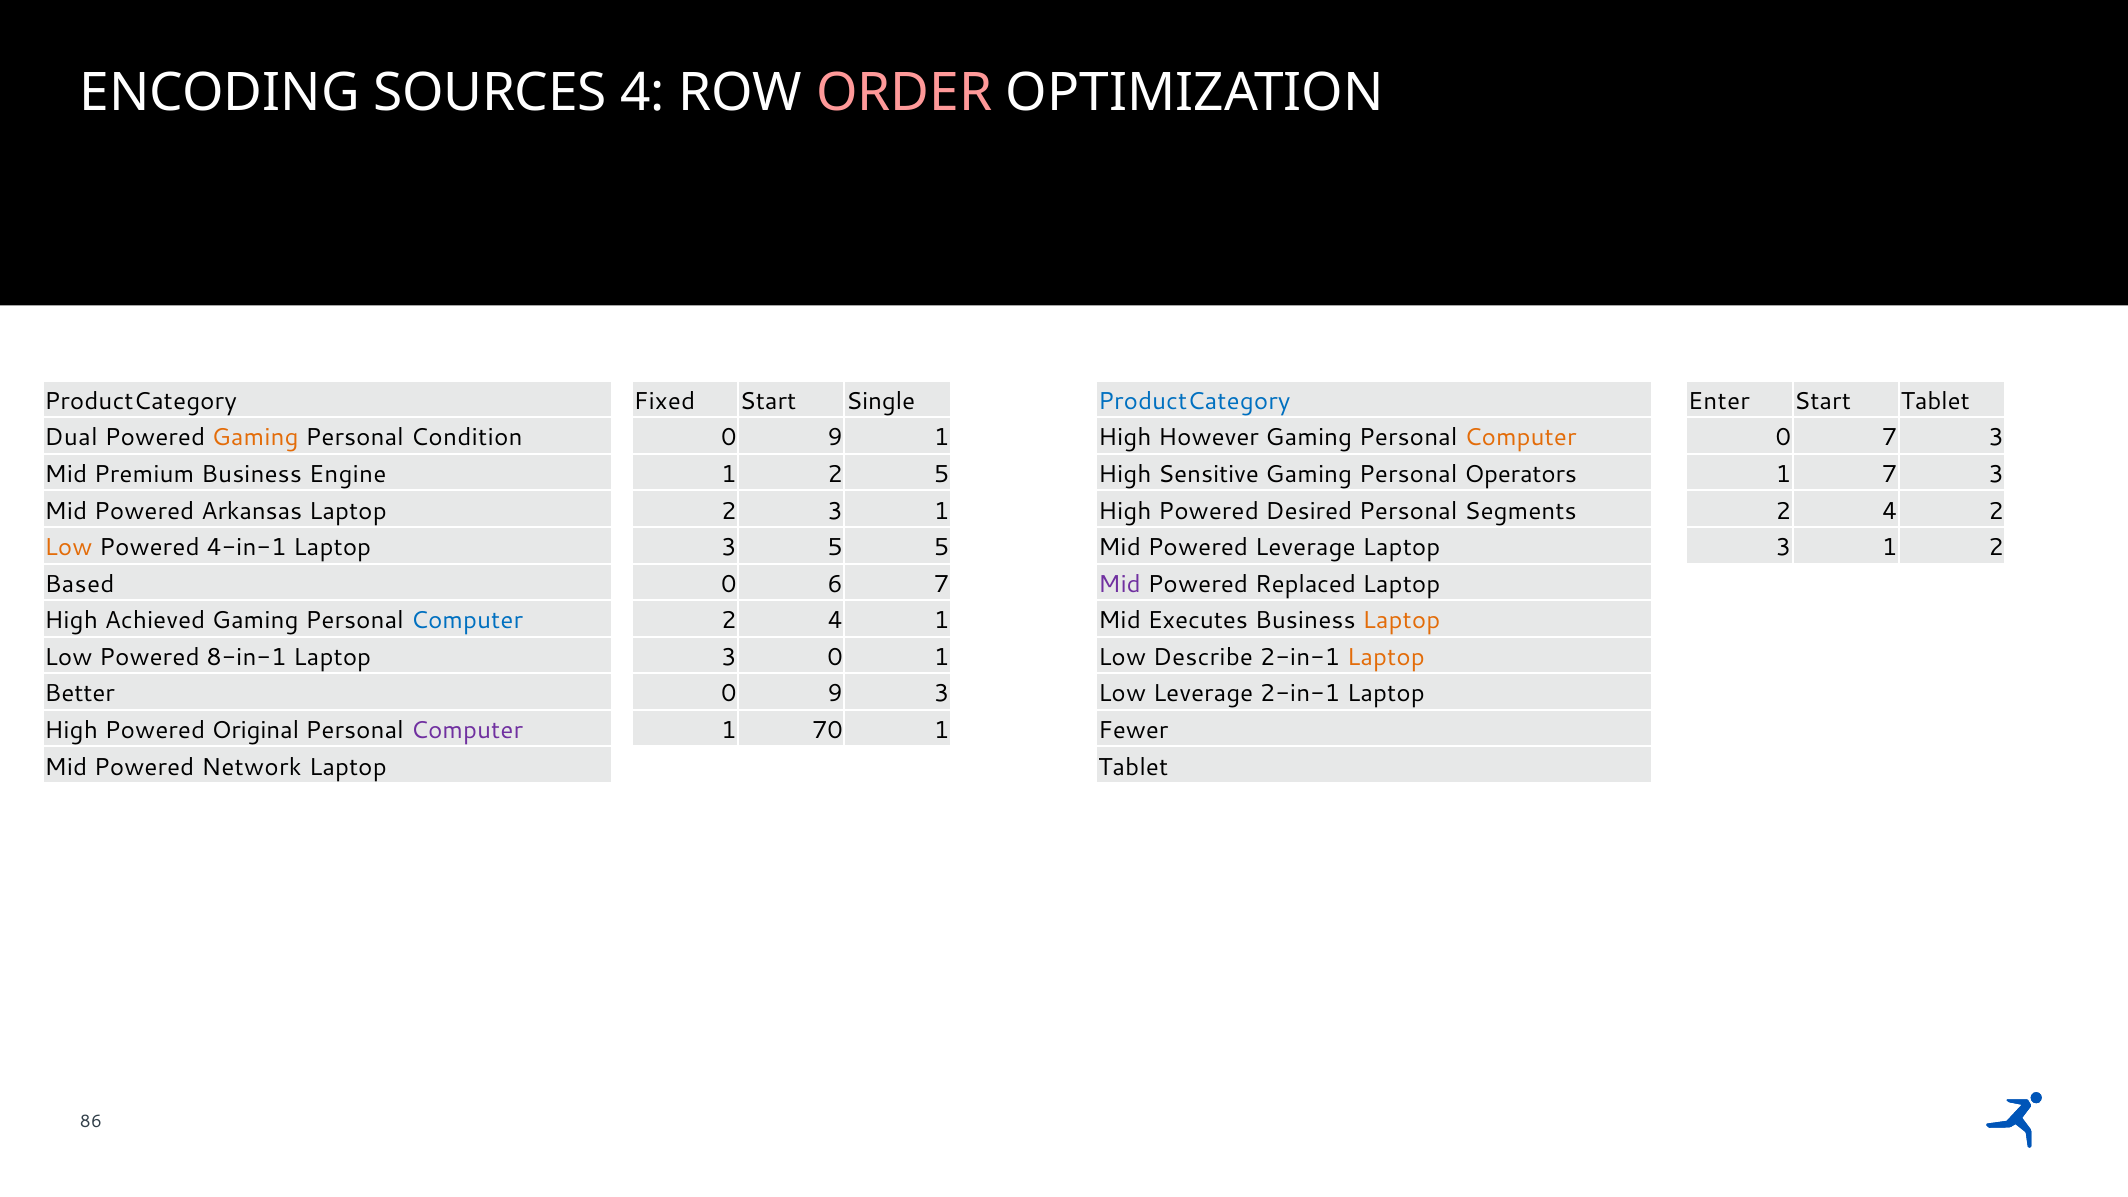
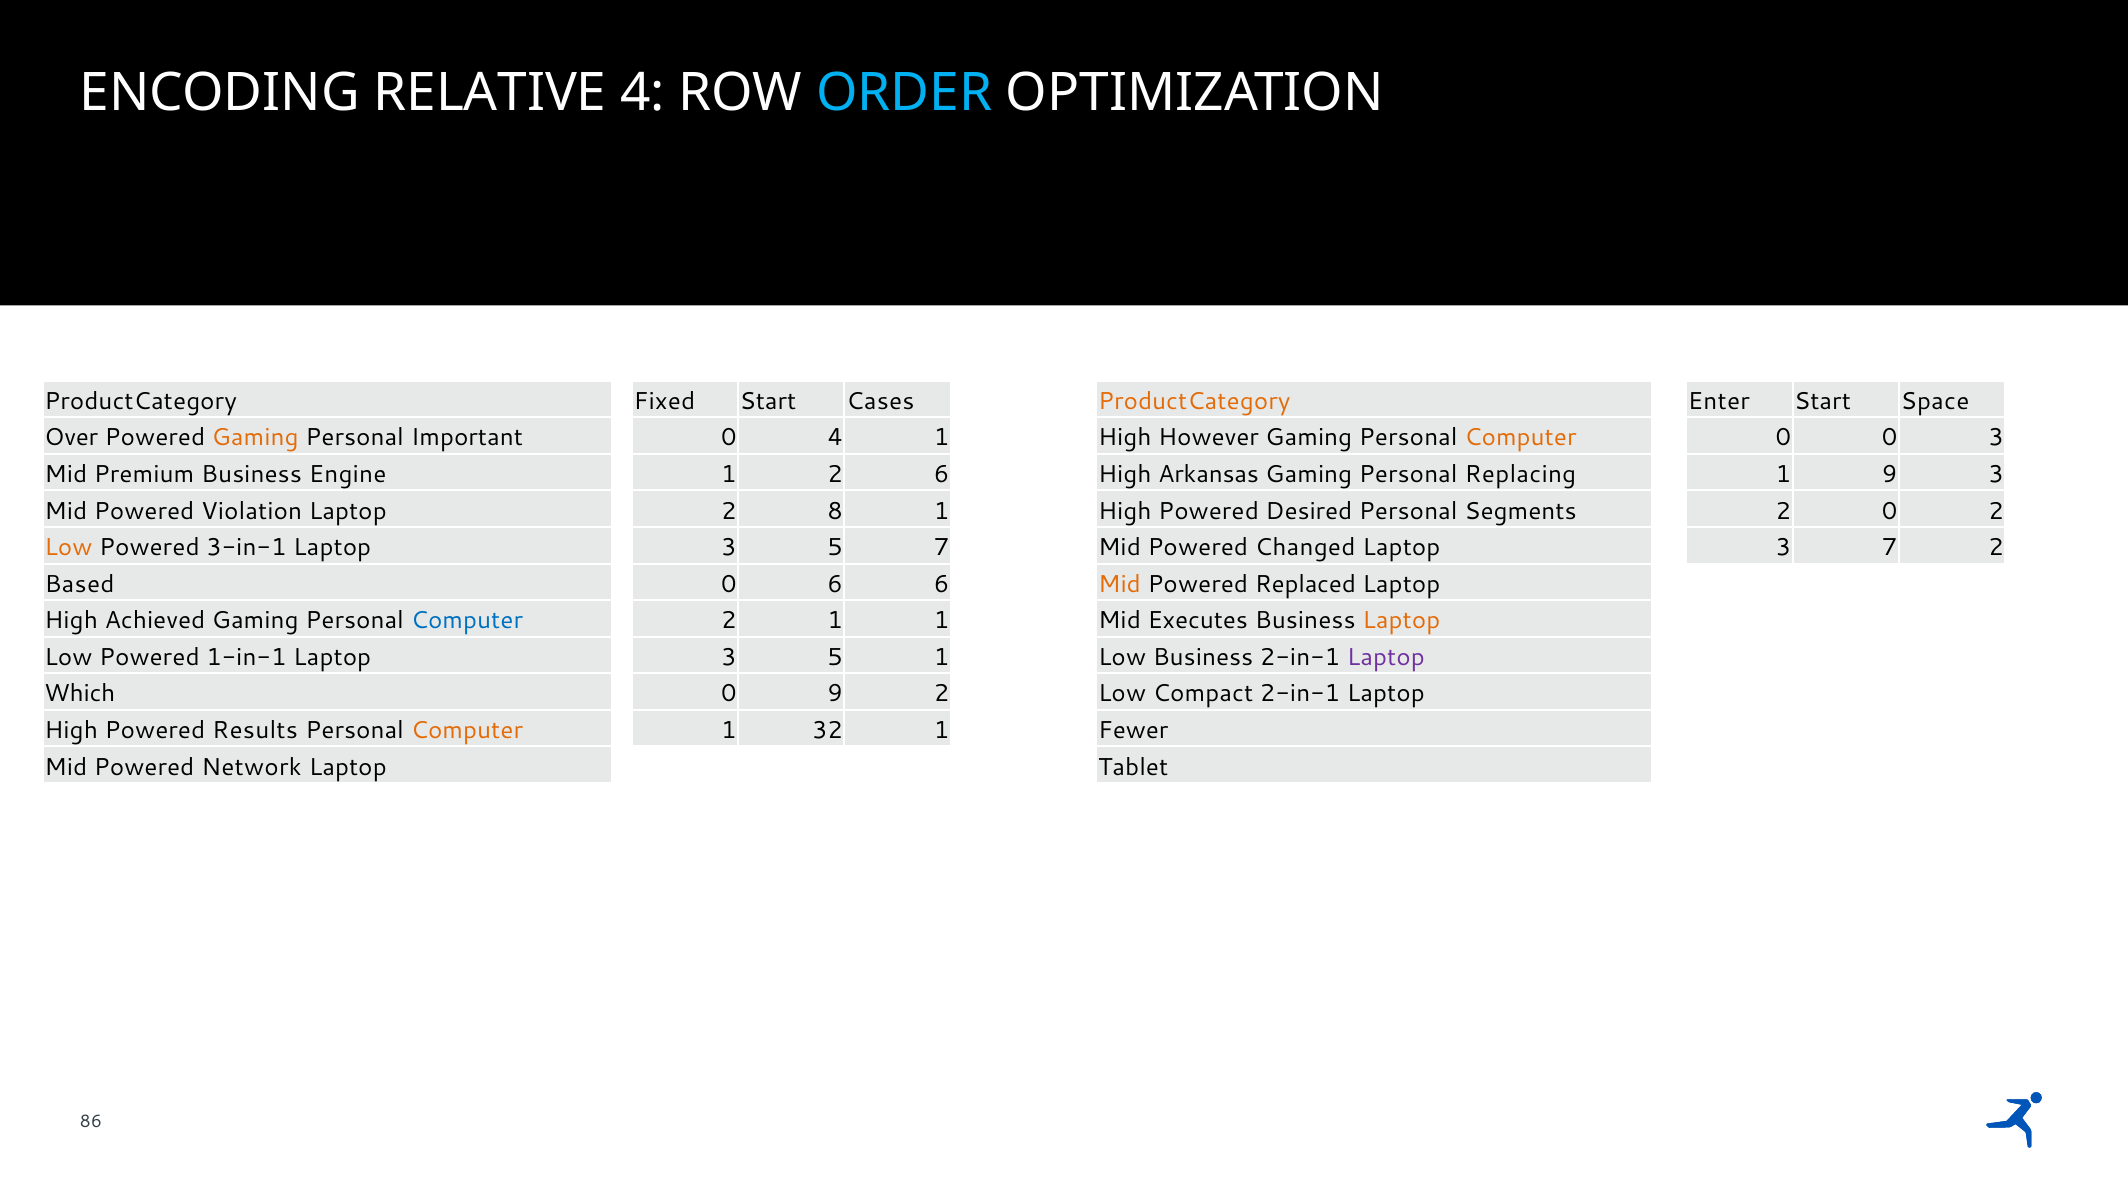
SOURCES: SOURCES -> RELATIVE
ORDER colour: pink -> light blue
Single: Single -> Cases
ProductCategory at (1194, 401) colour: blue -> orange
Start Tablet: Tablet -> Space
Dual: Dual -> Over
Condition: Condition -> Important
9 at (835, 438): 9 -> 4
0 7: 7 -> 0
2 5: 5 -> 6
Sensitive: Sensitive -> Arkansas
Operators: Operators -> Replacing
1 7: 7 -> 9
Arkansas: Arkansas -> Violation
3 at (835, 511): 3 -> 8
4 at (1890, 511): 4 -> 0
4-in-1: 4-in-1 -> 3-in-1
5 5: 5 -> 7
Powered Leverage: Leverage -> Changed
1 at (1890, 548): 1 -> 7
6 7: 7 -> 6
Mid at (1119, 584) colour: purple -> orange
4 at (835, 621): 4 -> 1
8-in-1: 8-in-1 -> 1-in-1
0 at (835, 657): 0 -> 5
Low Describe: Describe -> Business
Laptop at (1386, 657) colour: orange -> purple
Better: Better -> Which
9 3: 3 -> 2
Low Leverage: Leverage -> Compact
Original: Original -> Results
Computer at (467, 730) colour: purple -> orange
70: 70 -> 32
